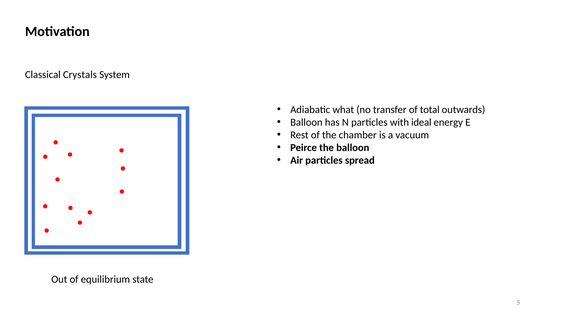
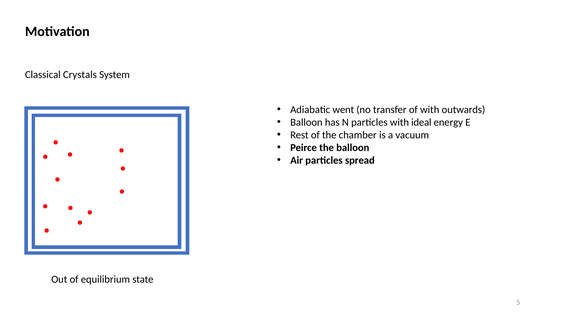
what: what -> went
of total: total -> with
